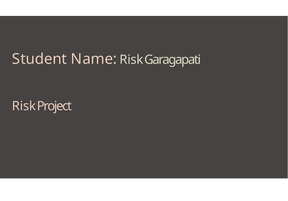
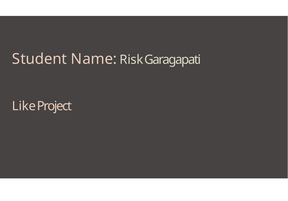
Risk at (24, 106): Risk -> Like
